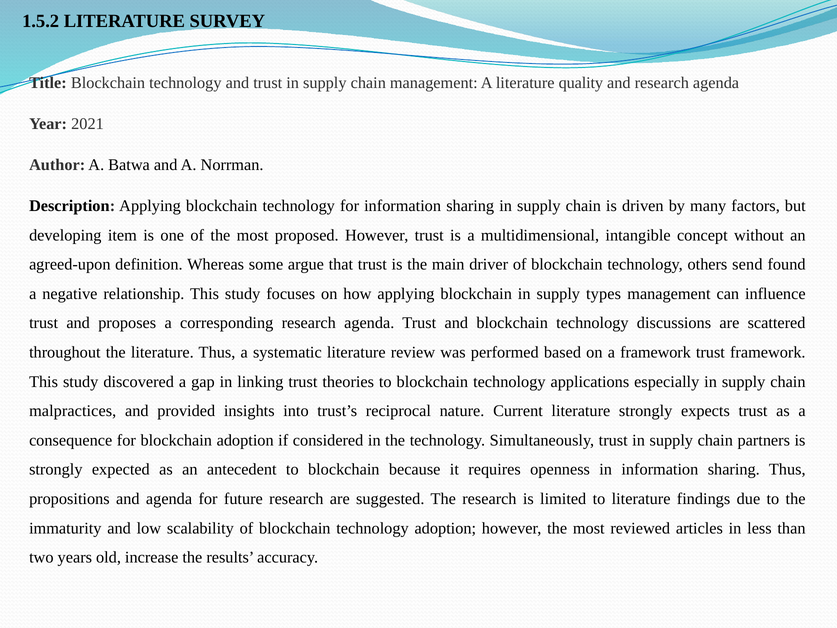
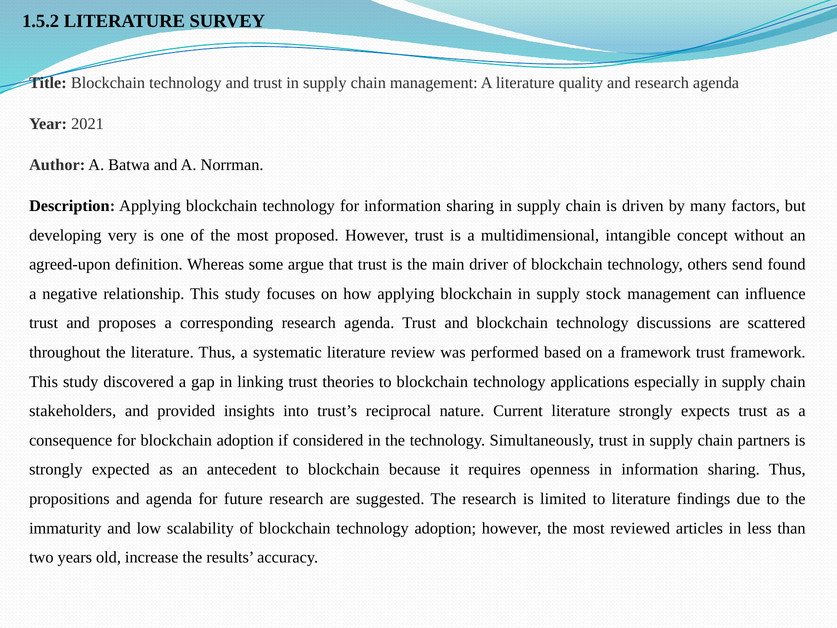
item: item -> very
types: types -> stock
malpractices: malpractices -> stakeholders
